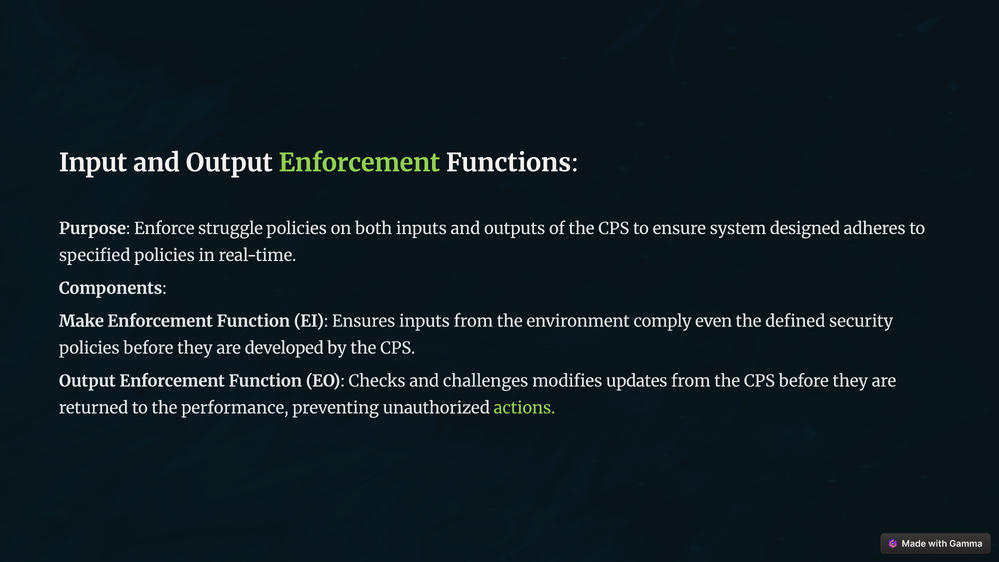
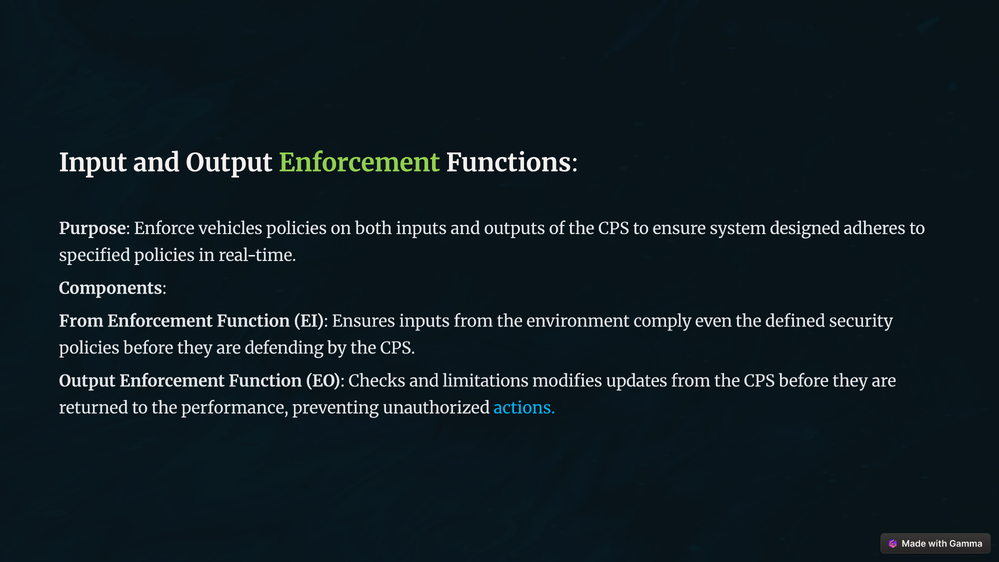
struggle: struggle -> vehicles
Make at (81, 321): Make -> From
developed: developed -> defending
challenges: challenges -> limitations
actions colour: light green -> light blue
